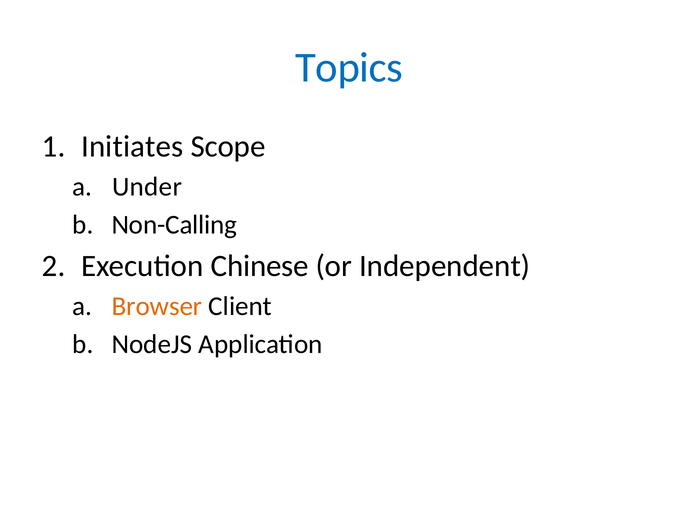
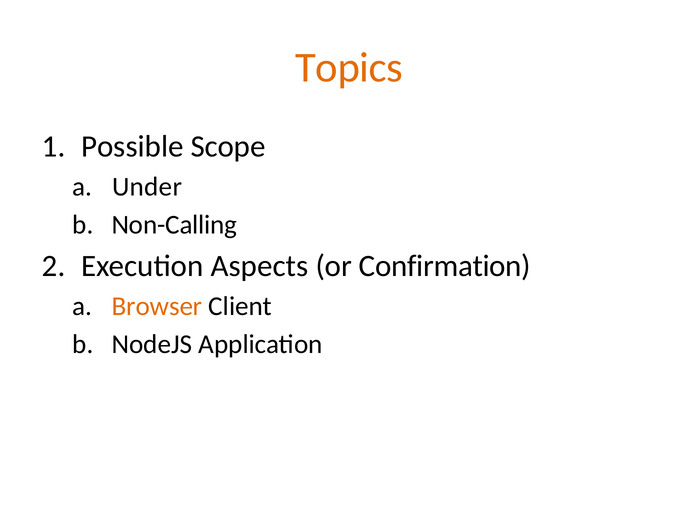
Topics colour: blue -> orange
Initiates: Initiates -> Possible
Chinese: Chinese -> Aspects
Independent: Independent -> Confirmation
